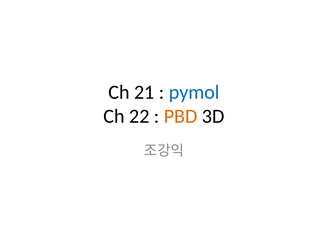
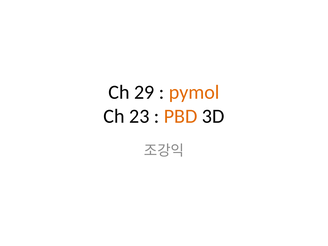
21: 21 -> 29
pymol colour: blue -> orange
22: 22 -> 23
